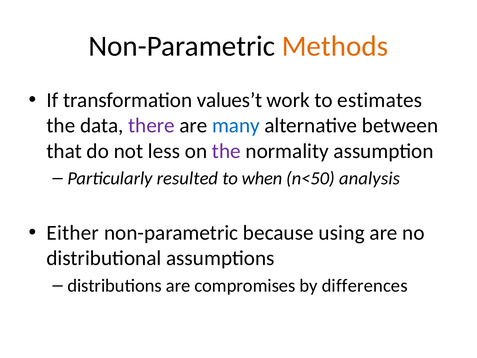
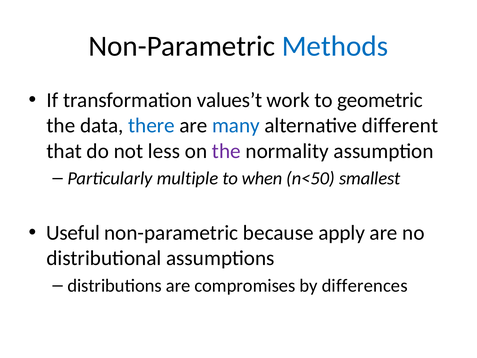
Methods colour: orange -> blue
estimates: estimates -> geometric
there colour: purple -> blue
between: between -> different
resulted: resulted -> multiple
analysis: analysis -> smallest
Either: Either -> Useful
using: using -> apply
